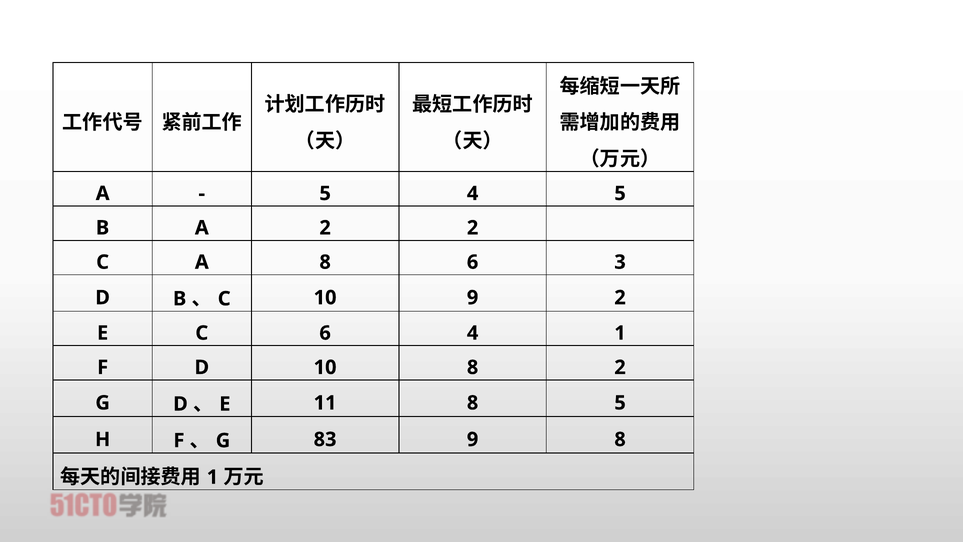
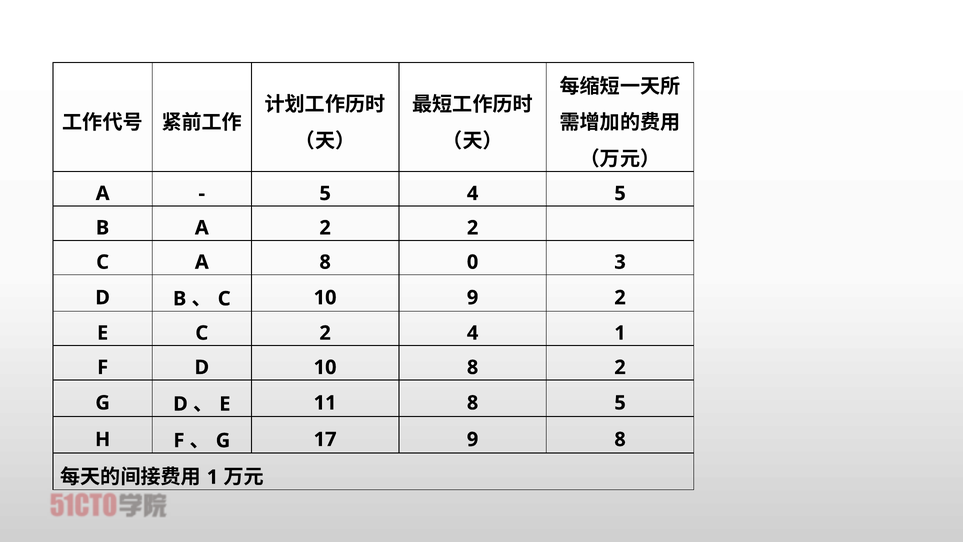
8 6: 6 -> 0
C 6: 6 -> 2
83: 83 -> 17
